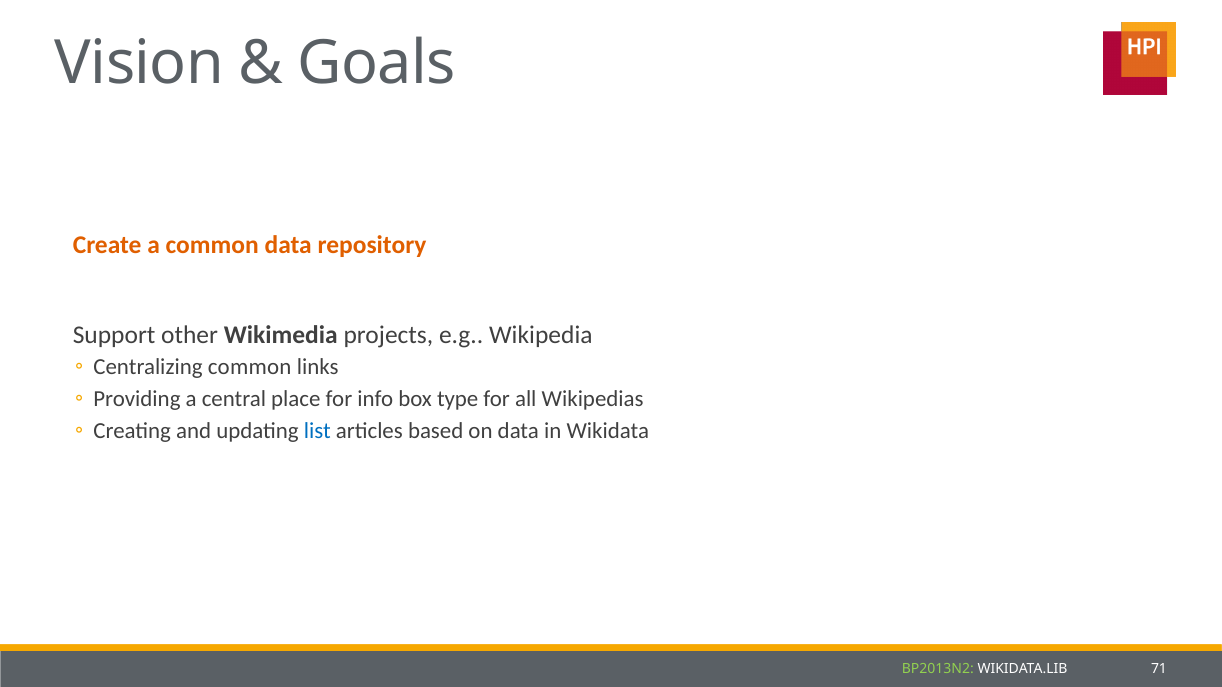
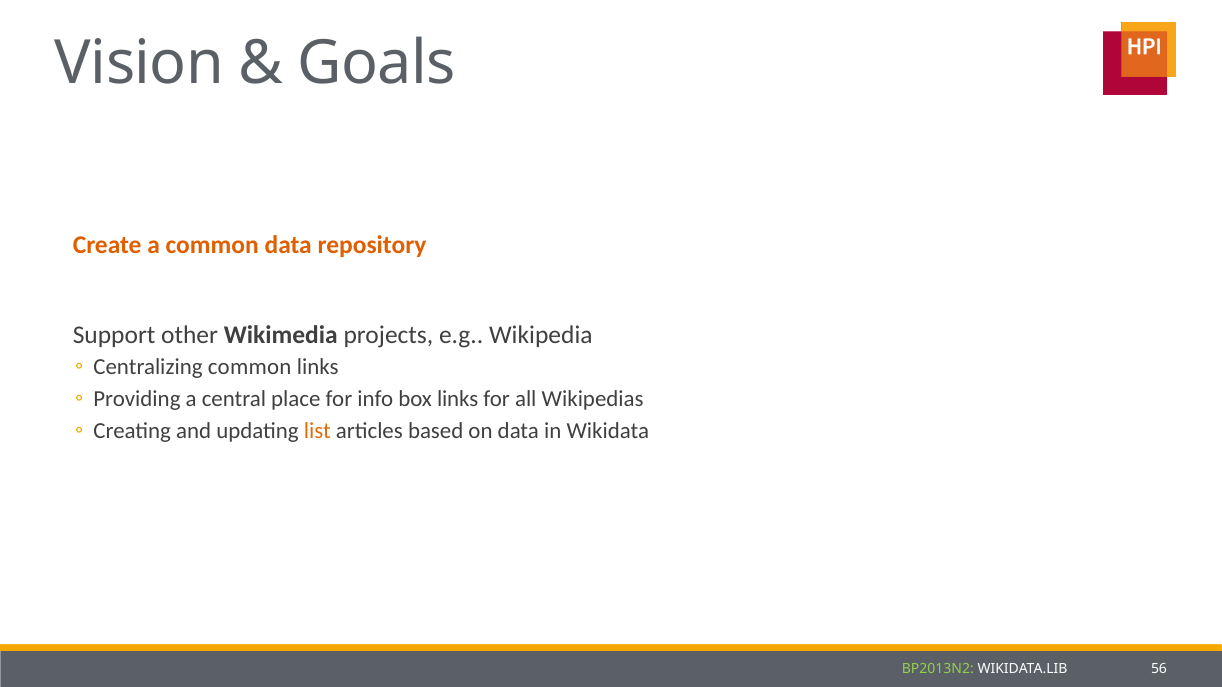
box type: type -> links
list colour: blue -> orange
71: 71 -> 56
